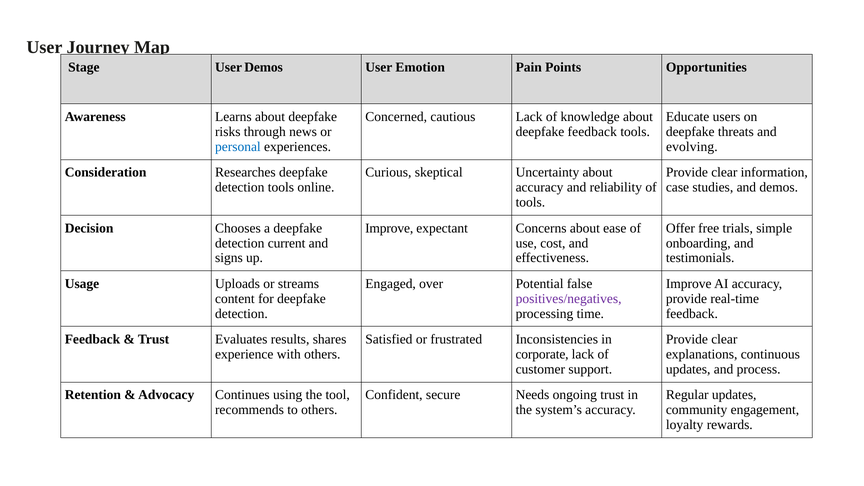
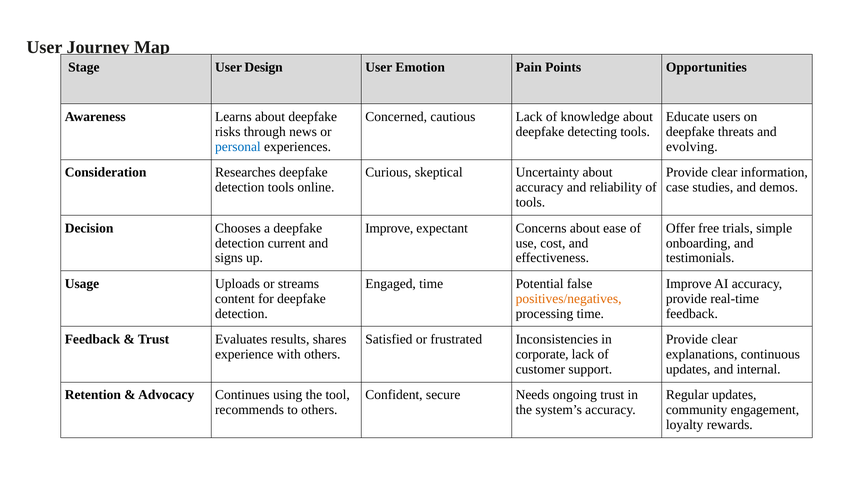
User Demos: Demos -> Design
deepfake feedback: feedback -> detecting
Engaged over: over -> time
positives/negatives colour: purple -> orange
process: process -> internal
